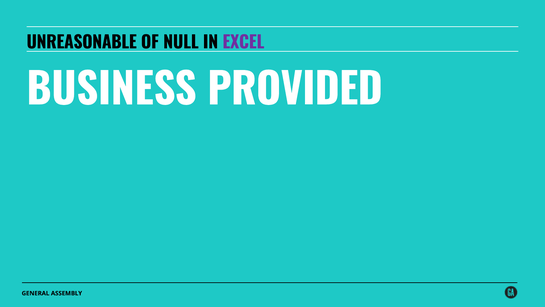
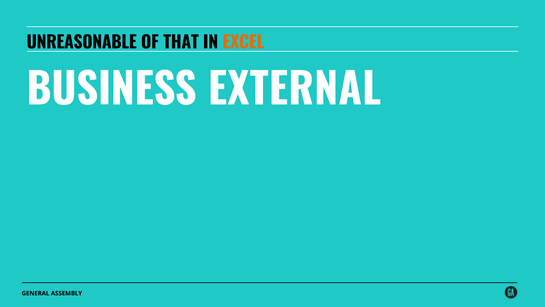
NULL: NULL -> THAT
EXCEL colour: purple -> orange
PROVIDED: PROVIDED -> EXTERNAL
